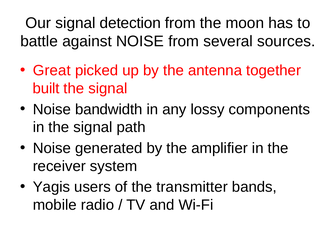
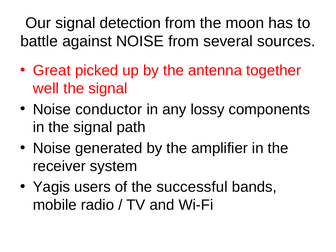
built: built -> well
bandwidth: bandwidth -> conductor
transmitter: transmitter -> successful
